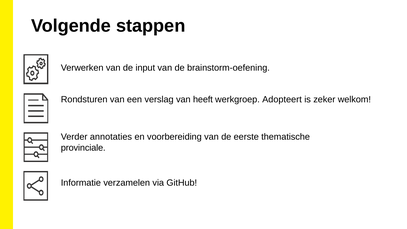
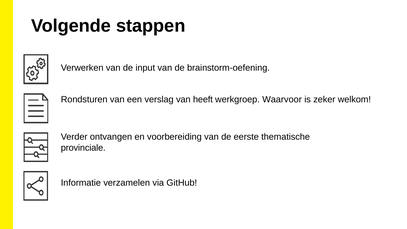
Adopteert: Adopteert -> Waarvoor
annotaties: annotaties -> ontvangen
